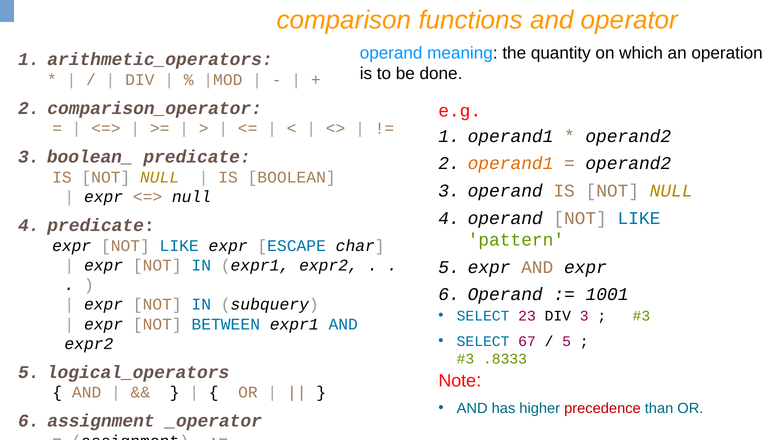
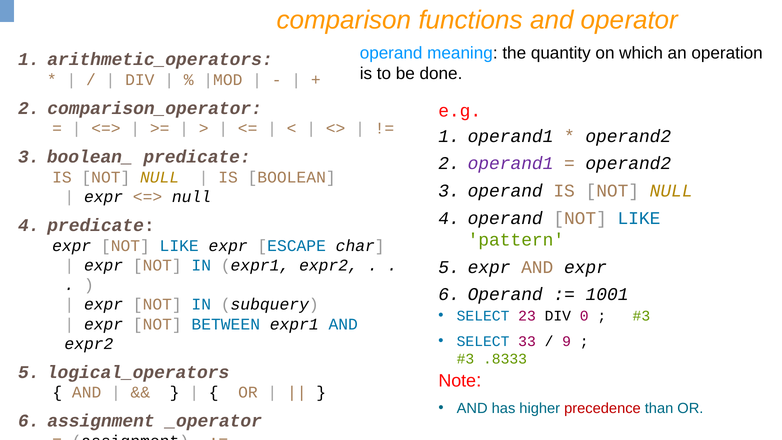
operand1 at (511, 164) colour: orange -> purple
DIV 3: 3 -> 0
67: 67 -> 33
5 at (567, 341): 5 -> 9
